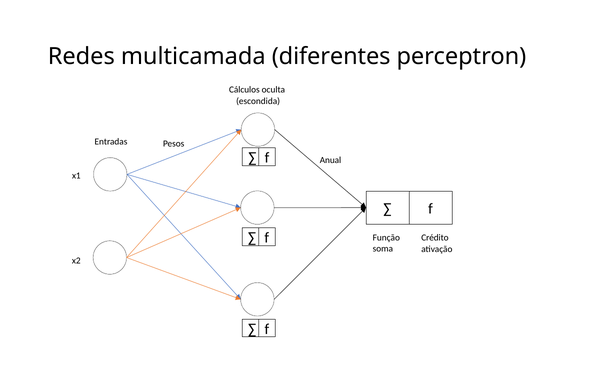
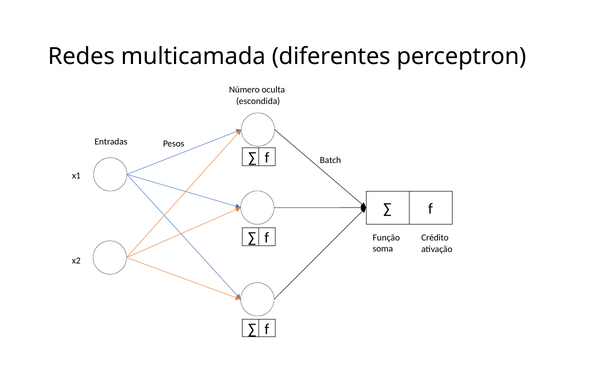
Cálculos: Cálculos -> Número
Anual: Anual -> Batch
